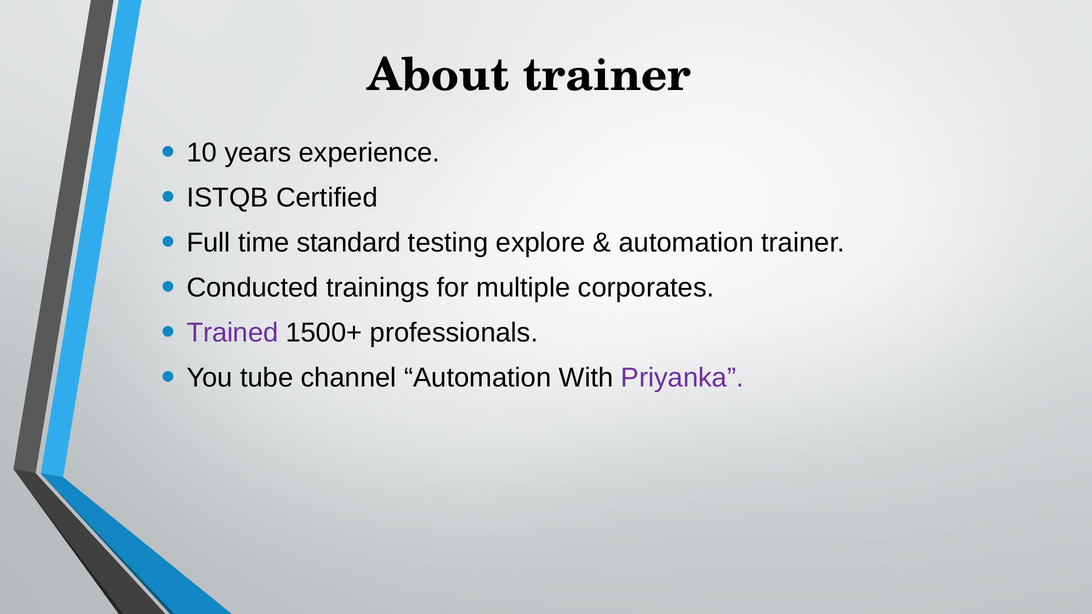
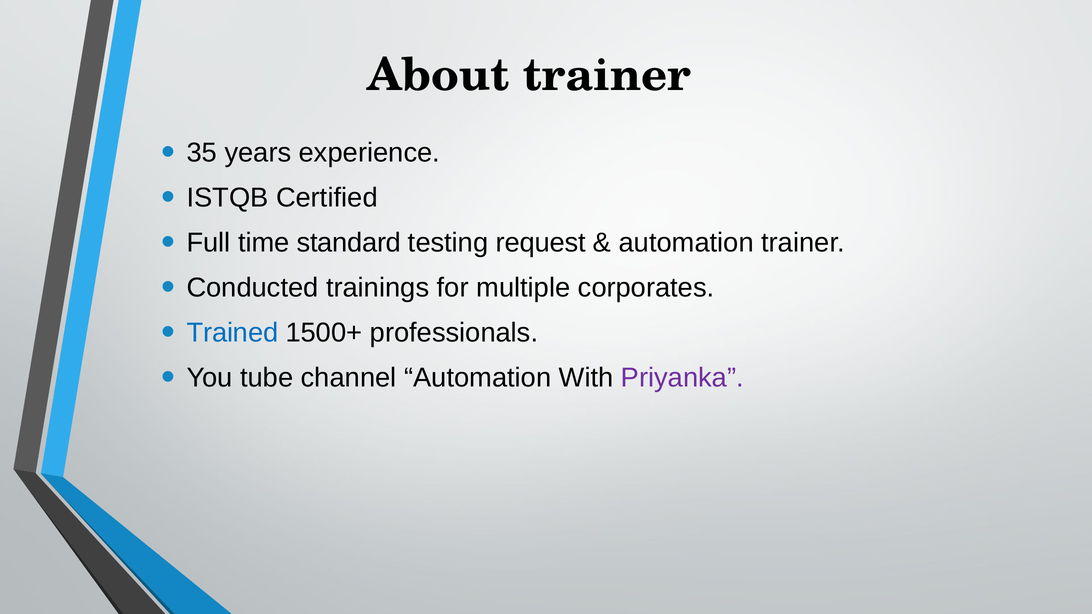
10: 10 -> 35
explore: explore -> request
Trained colour: purple -> blue
